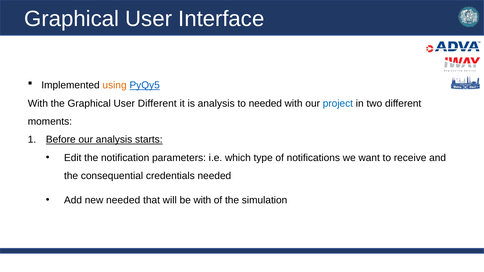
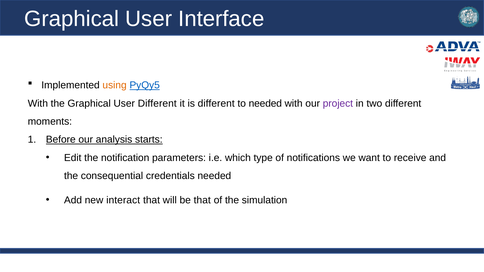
is analysis: analysis -> different
project colour: blue -> purple
new needed: needed -> interact
be with: with -> that
